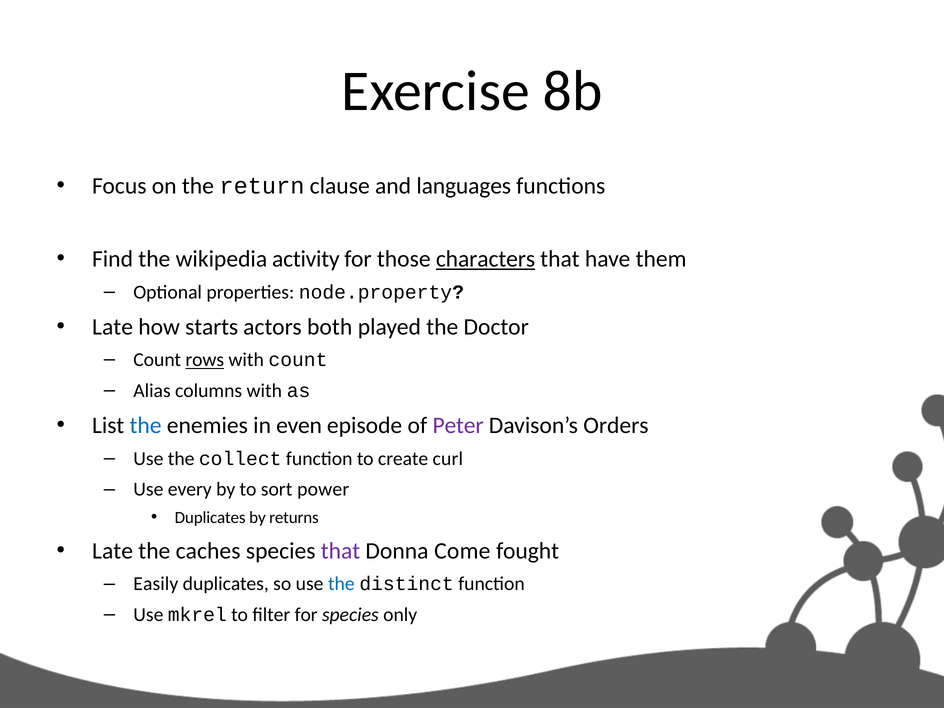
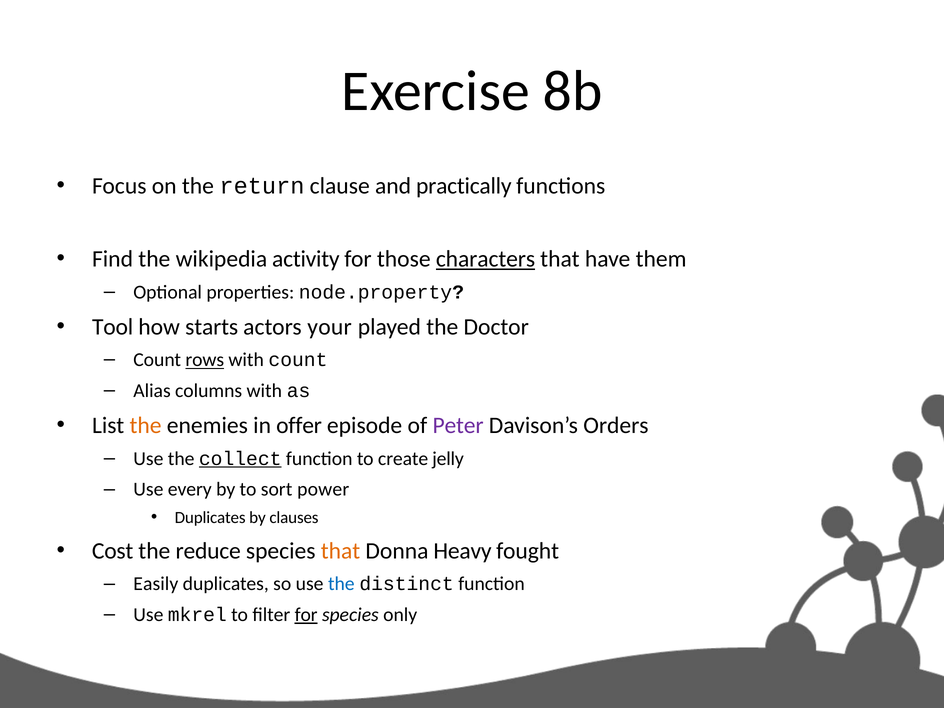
languages: languages -> practically
Late at (113, 327): Late -> Tool
both: both -> your
the at (146, 425) colour: blue -> orange
even: even -> offer
collect underline: none -> present
curl: curl -> jelly
returns: returns -> clauses
Late at (113, 551): Late -> Cost
caches: caches -> reduce
that at (341, 551) colour: purple -> orange
Come: Come -> Heavy
for at (306, 615) underline: none -> present
